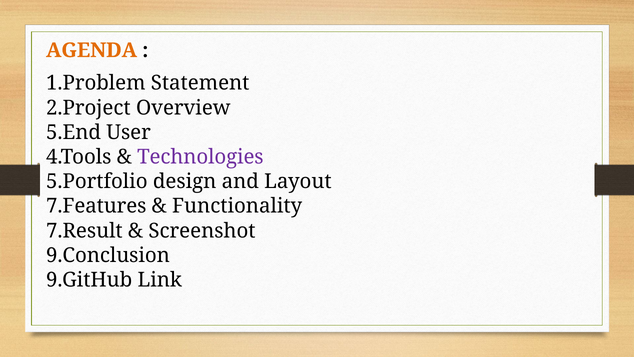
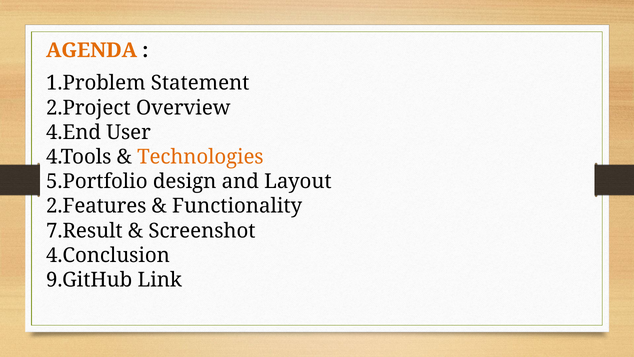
5.End: 5.End -> 4.End
Technologies colour: purple -> orange
7.Features: 7.Features -> 2.Features
9.Conclusion: 9.Conclusion -> 4.Conclusion
